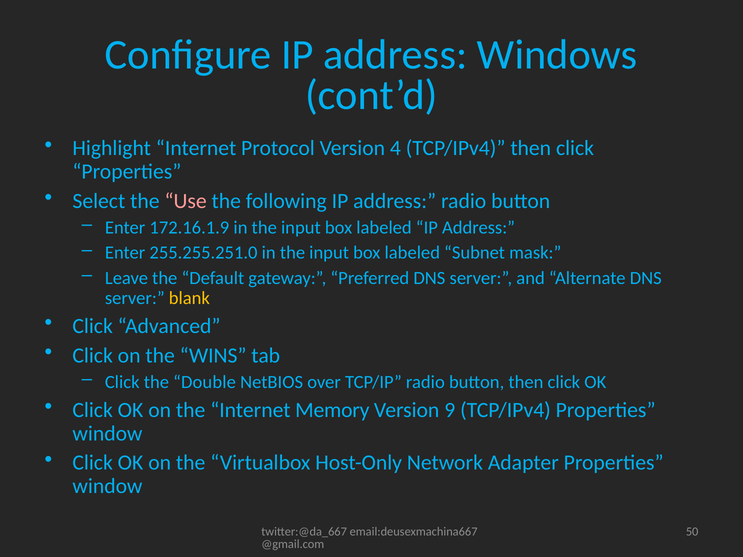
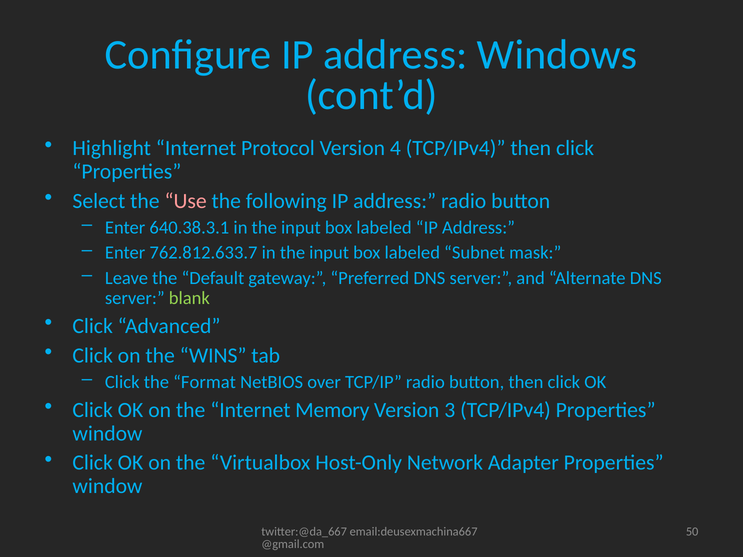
172.16.1.9: 172.16.1.9 -> 640.38.3.1
255.255.251.0: 255.255.251.0 -> 762.812.633.7
blank colour: yellow -> light green
Double: Double -> Format
9: 9 -> 3
